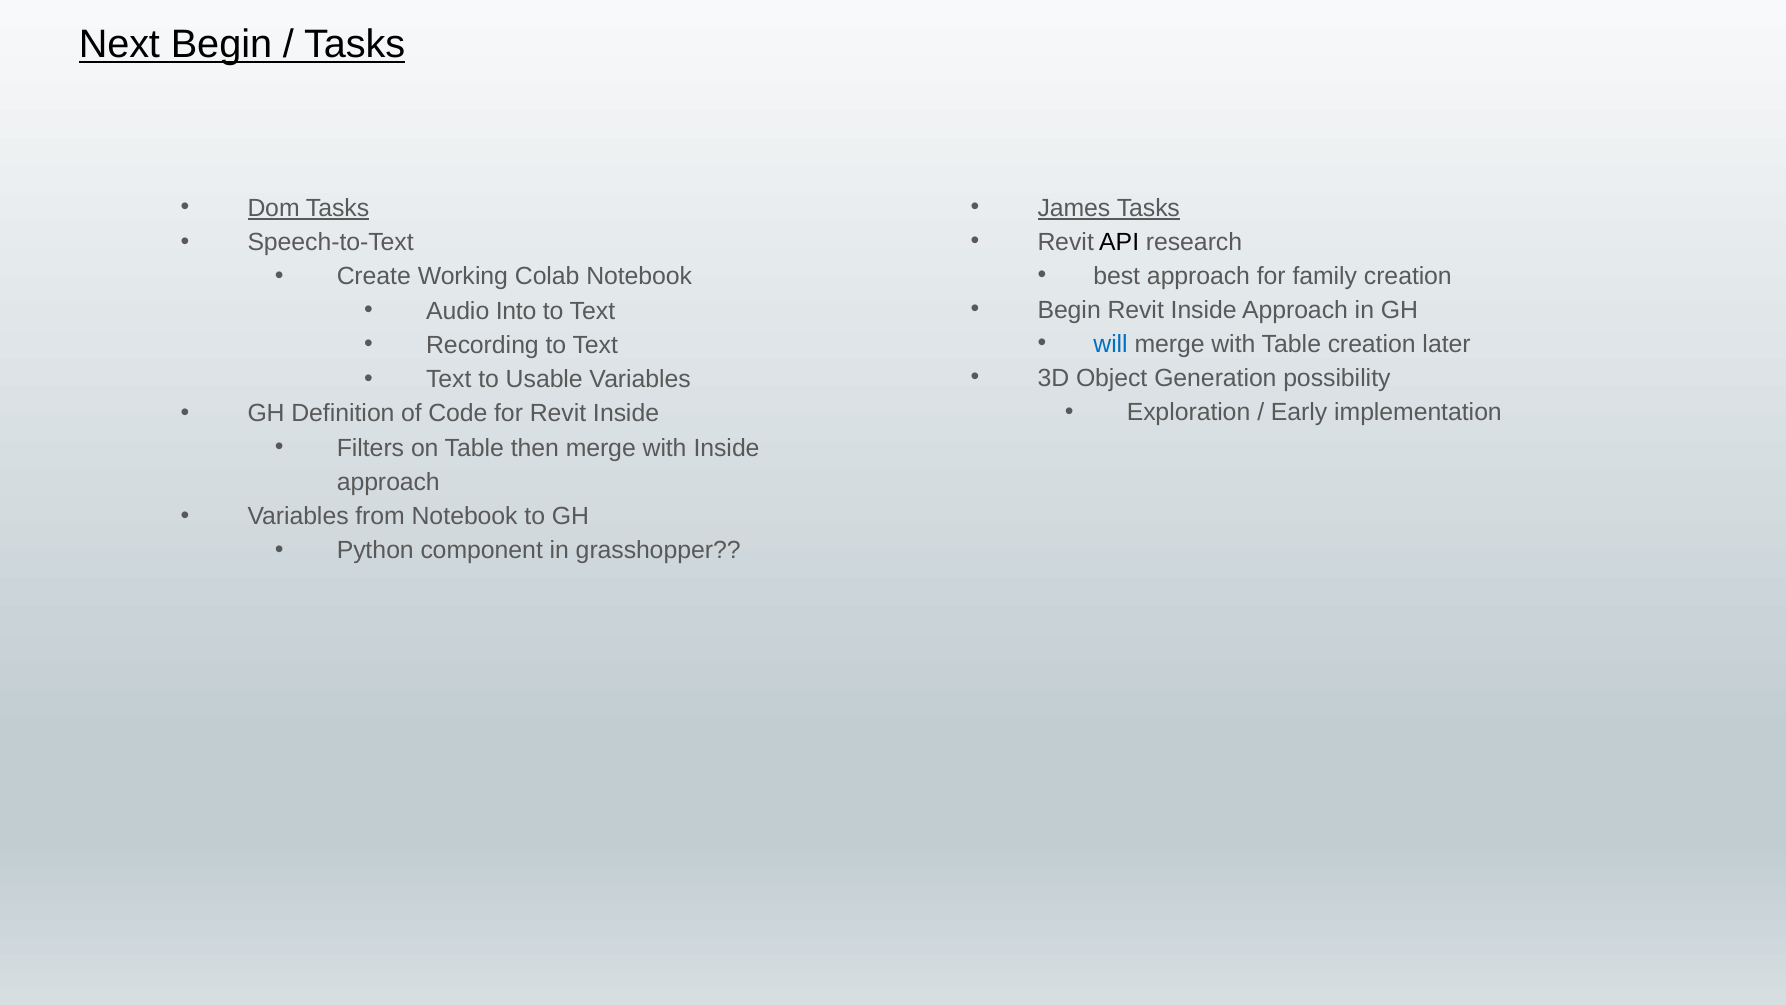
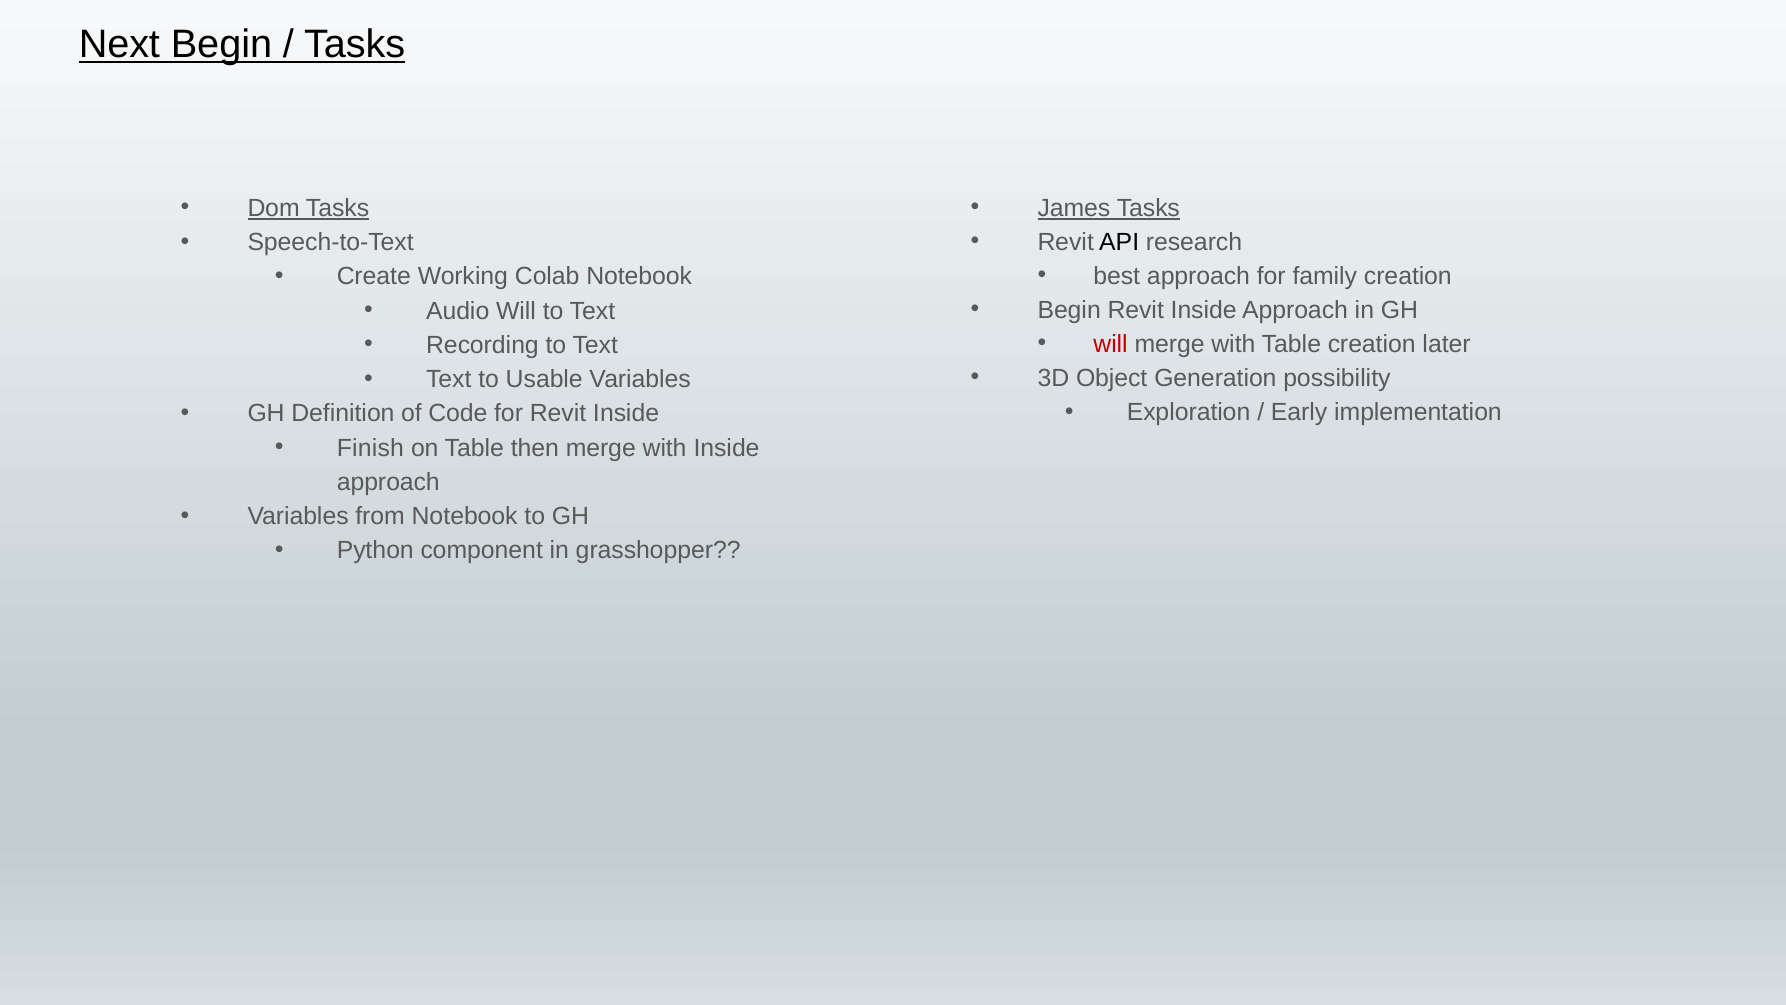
Audio Into: Into -> Will
will at (1111, 344) colour: blue -> red
Filters: Filters -> Finish
